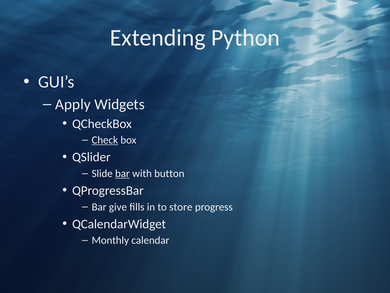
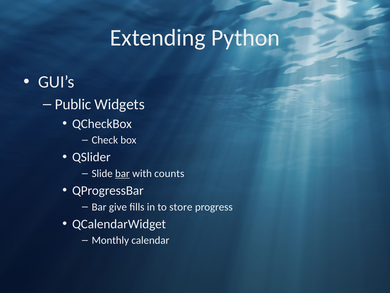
Apply: Apply -> Public
Check underline: present -> none
button: button -> counts
